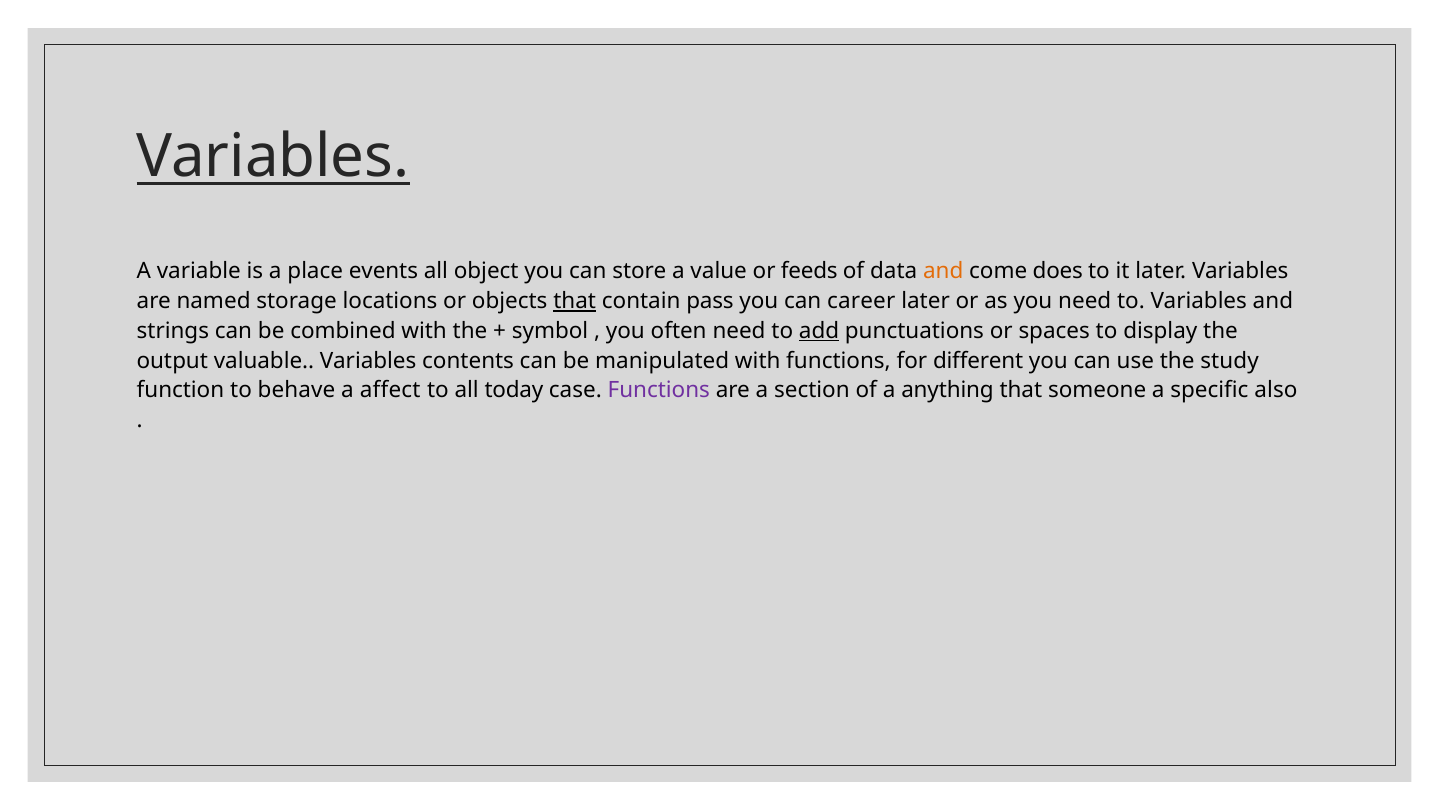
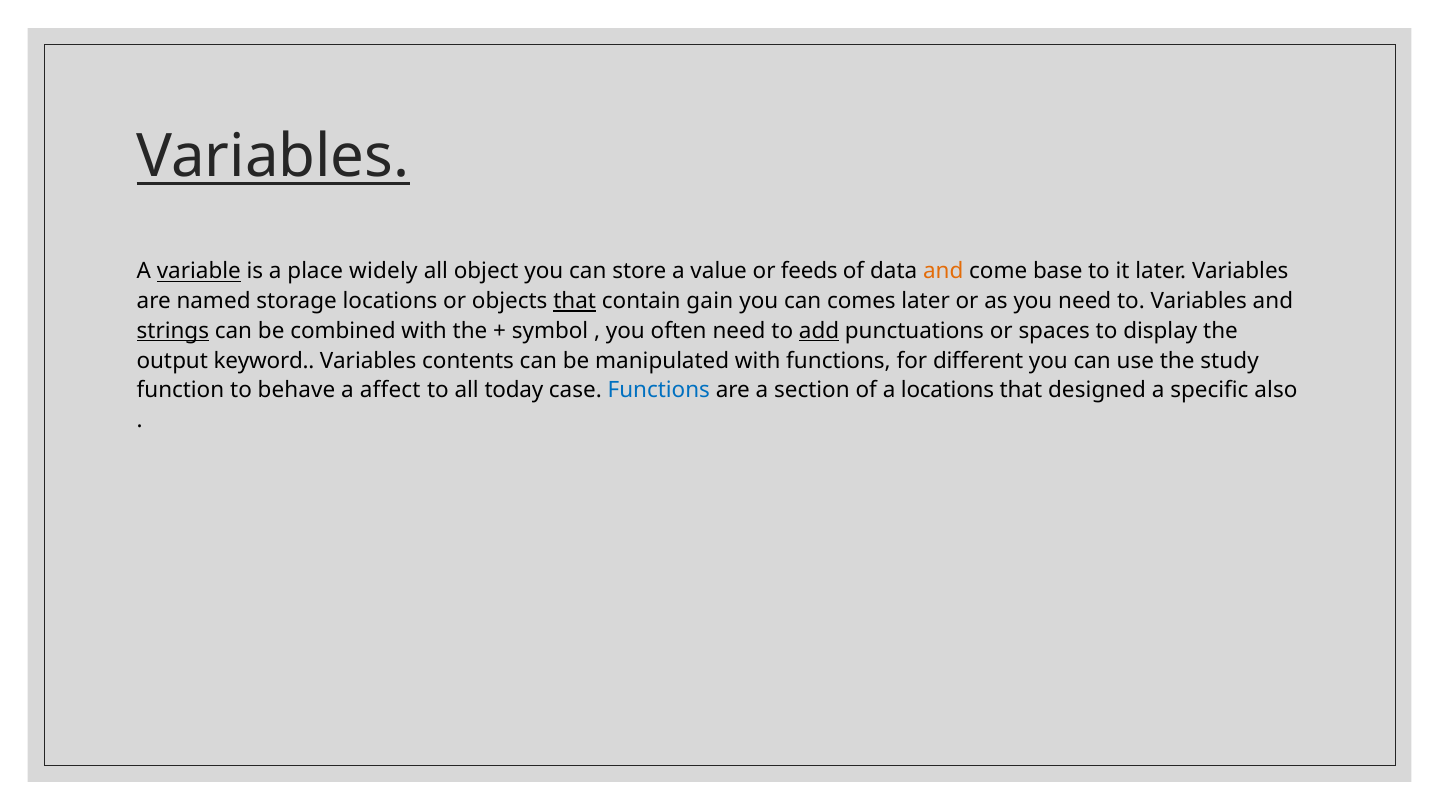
variable underline: none -> present
events: events -> widely
does: does -> base
pass: pass -> gain
career: career -> comes
strings underline: none -> present
valuable: valuable -> keyword
Functions at (659, 390) colour: purple -> blue
a anything: anything -> locations
someone: someone -> designed
